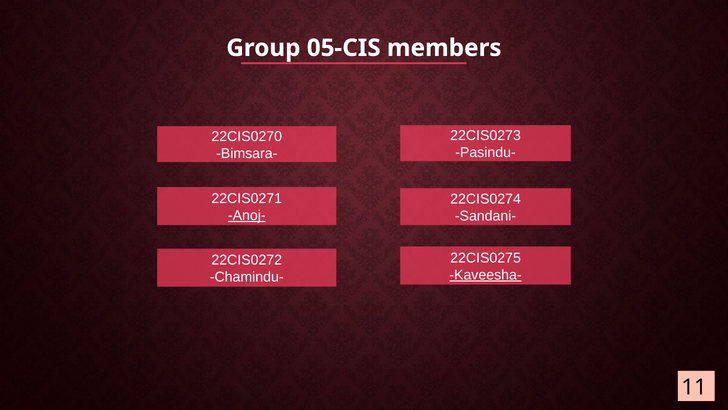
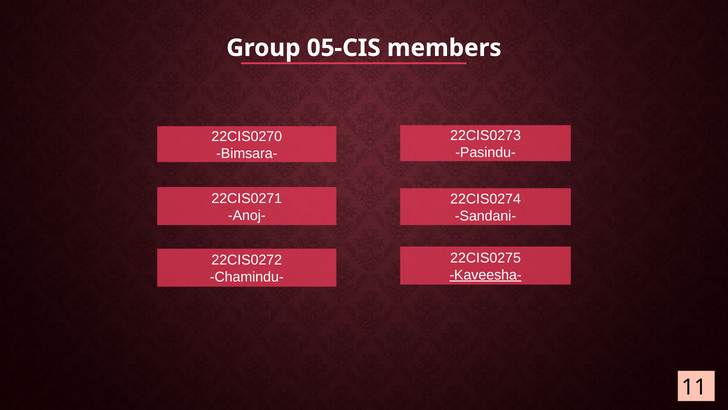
Anoj- underline: present -> none
